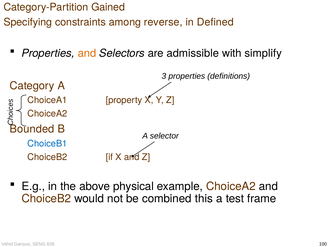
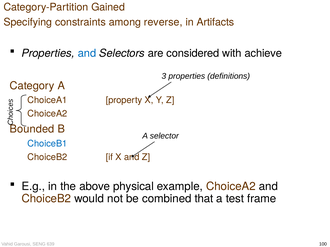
Defined: Defined -> Artifacts
and at (87, 53) colour: orange -> blue
admissible: admissible -> considered
simplify: simplify -> achieve
this: this -> that
